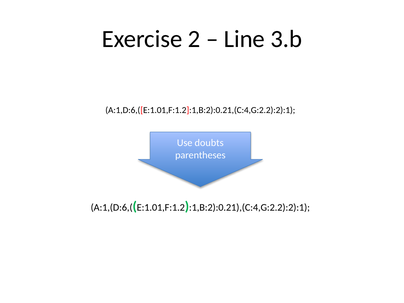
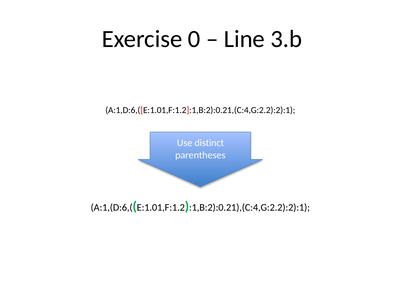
2: 2 -> 0
doubts: doubts -> distinct
